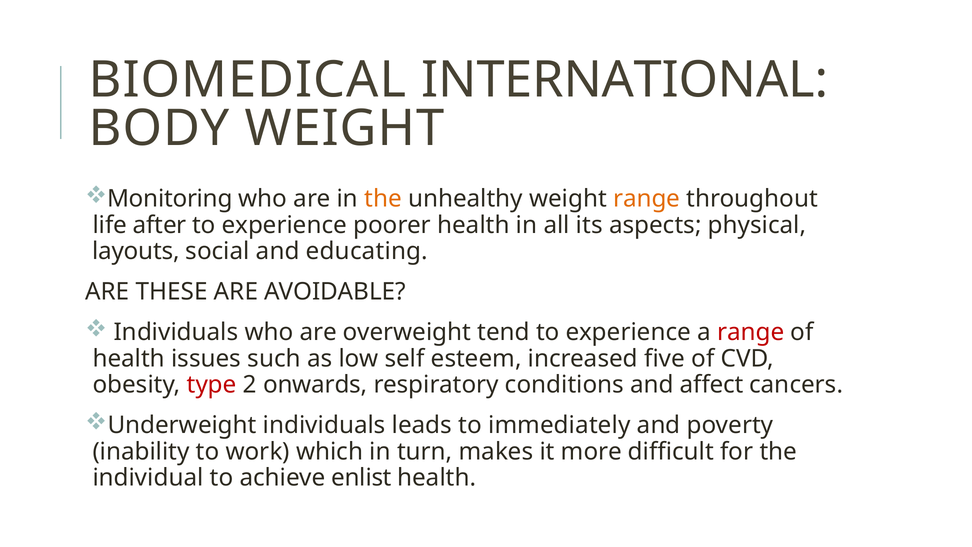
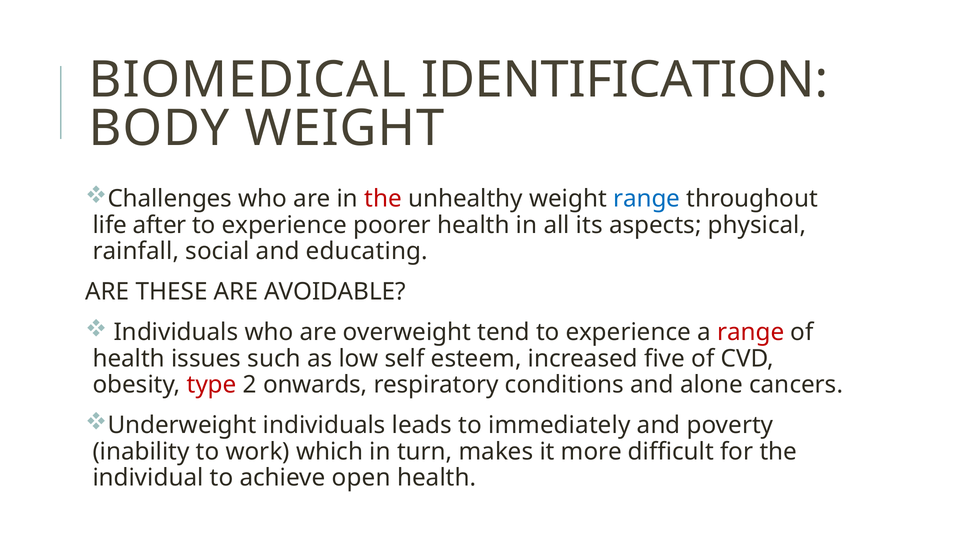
INTERNATIONAL: INTERNATIONAL -> IDENTIFICATION
Monitoring: Monitoring -> Challenges
the at (383, 199) colour: orange -> red
range at (647, 199) colour: orange -> blue
layouts: layouts -> rainfall
affect: affect -> alone
enlist: enlist -> open
